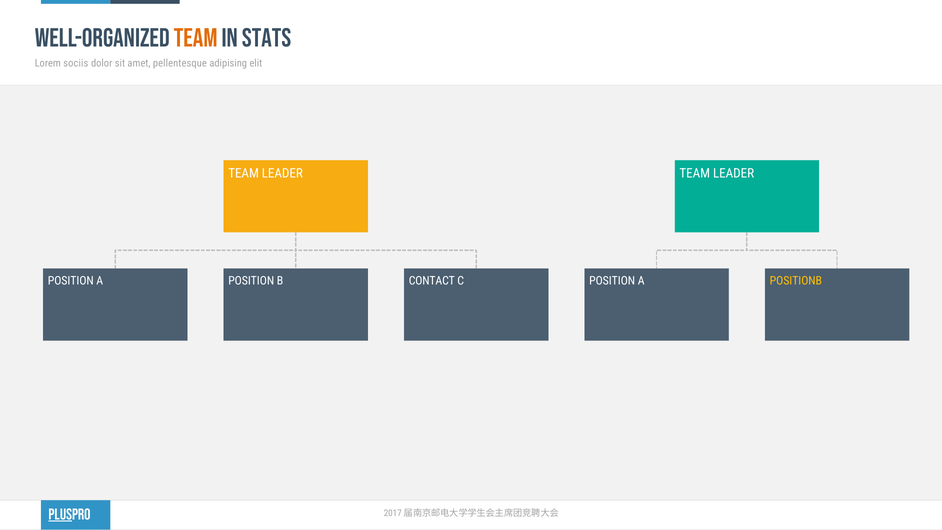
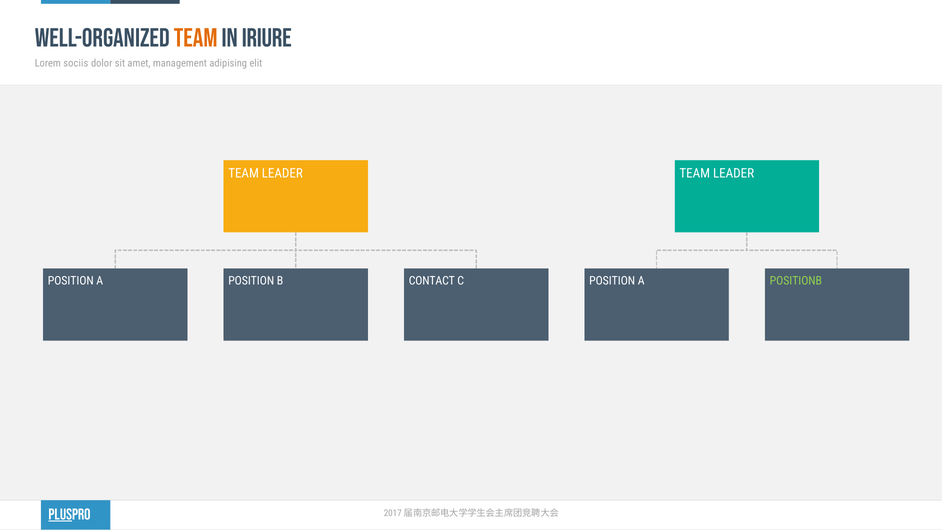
stats: stats -> iriure
pellentesque: pellentesque -> management
POSITIONB colour: yellow -> light green
